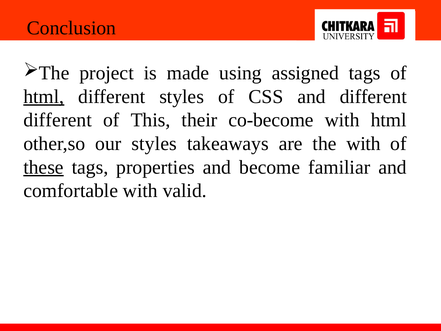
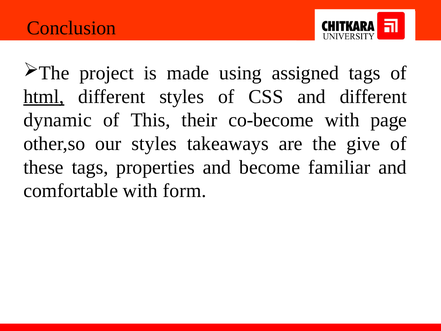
different at (58, 120): different -> dynamic
with html: html -> page
the with: with -> give
these underline: present -> none
valid: valid -> form
